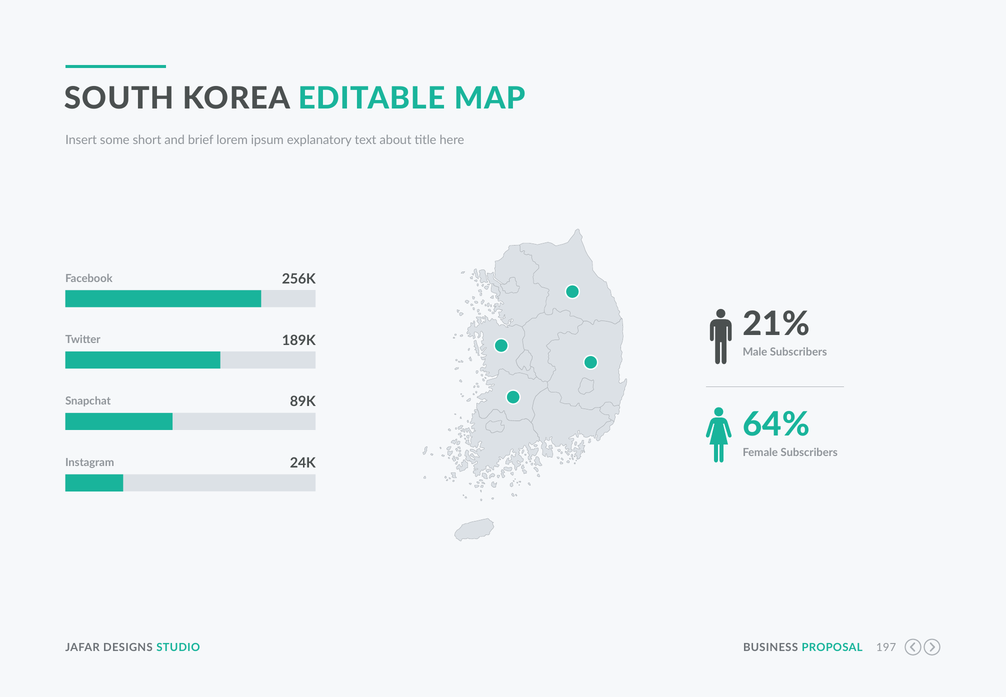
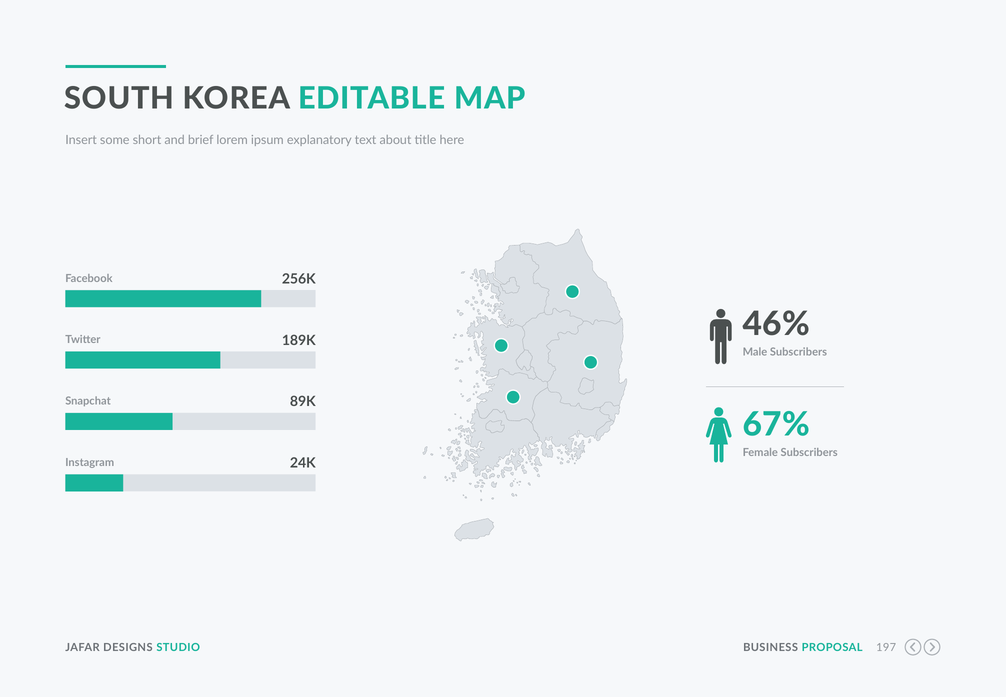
21%: 21% -> 46%
64%: 64% -> 67%
